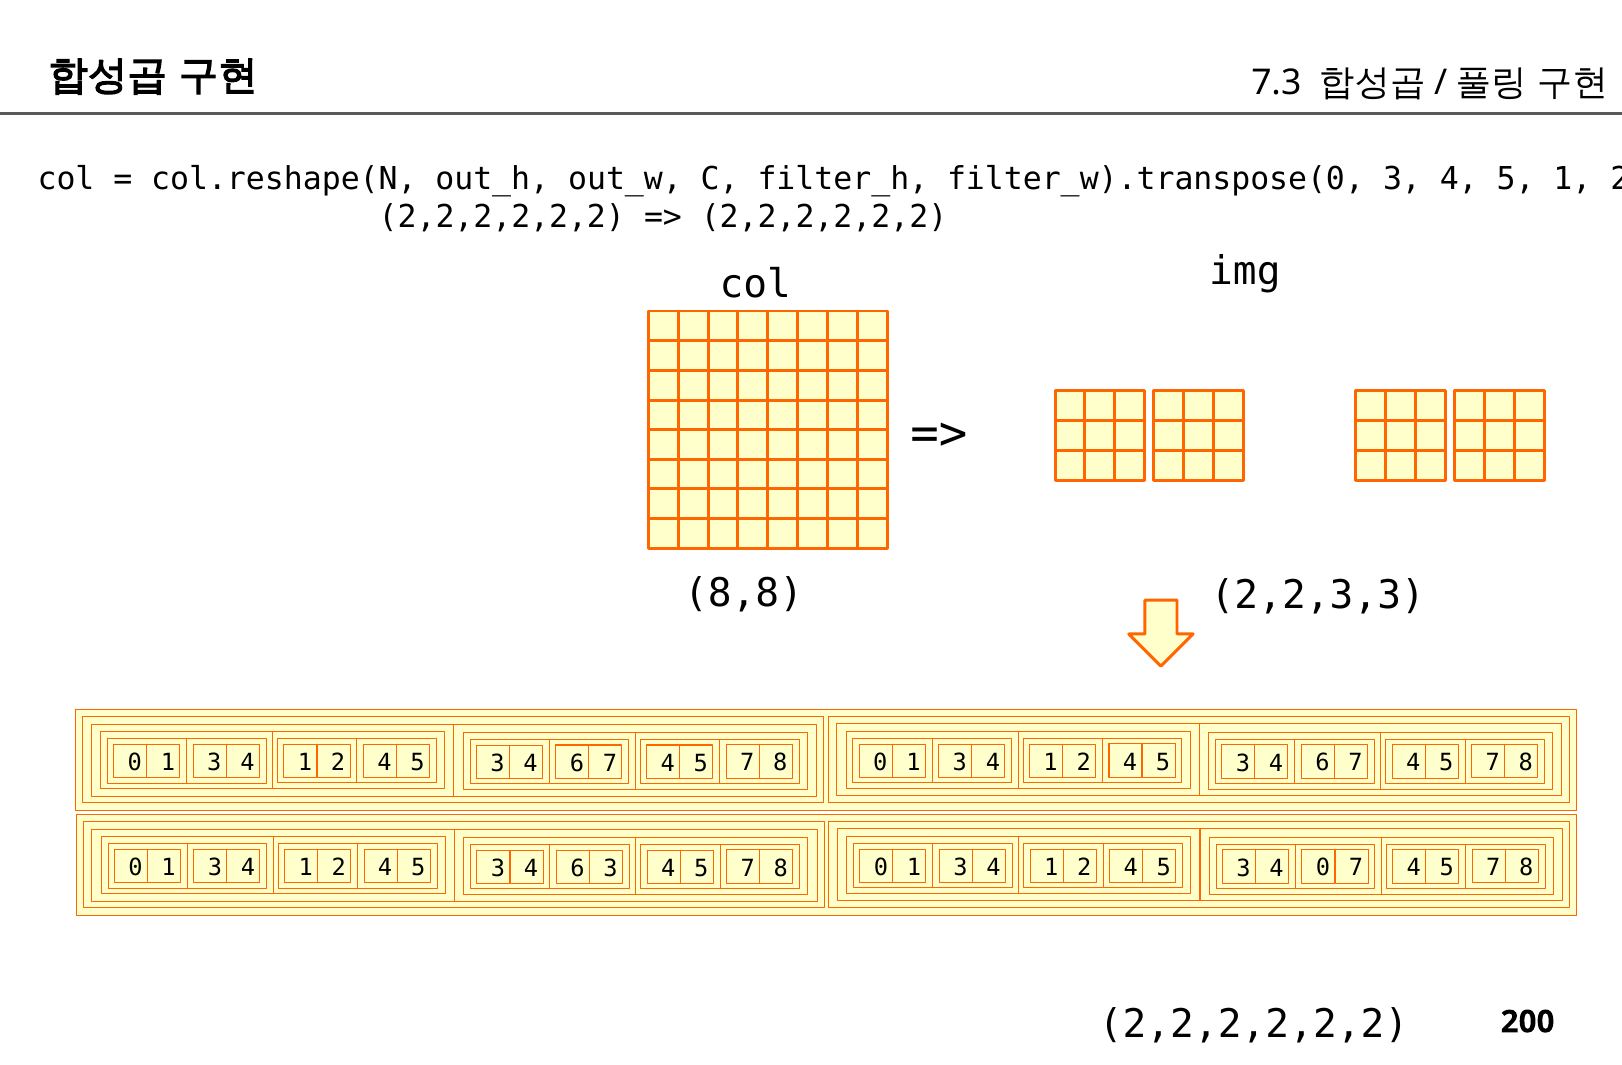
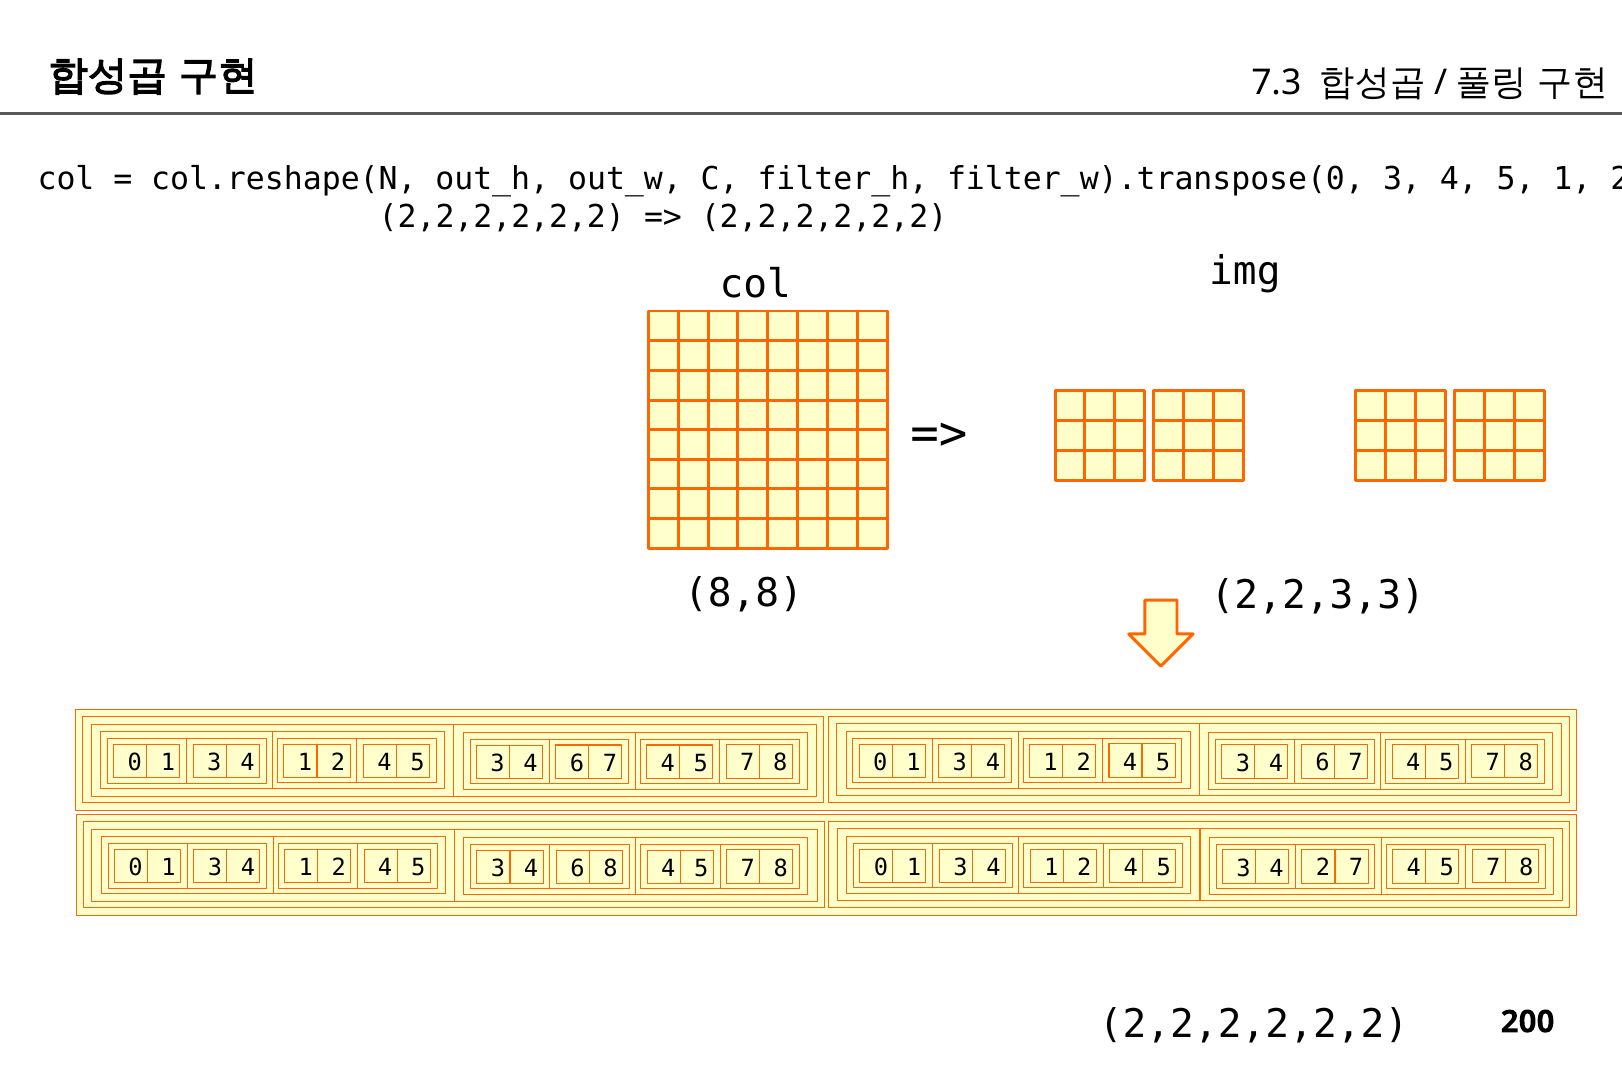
4 0: 0 -> 2
6 3: 3 -> 8
